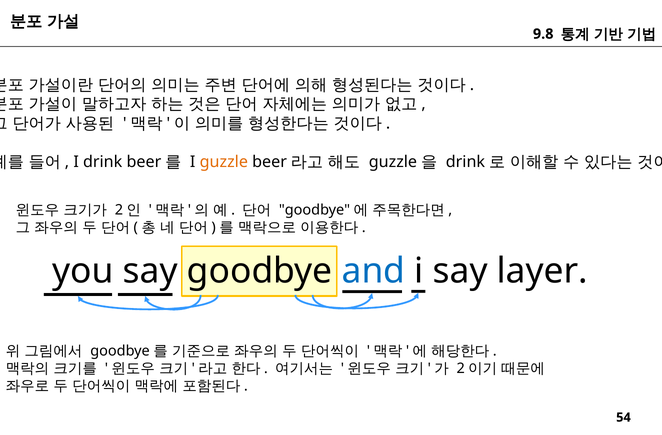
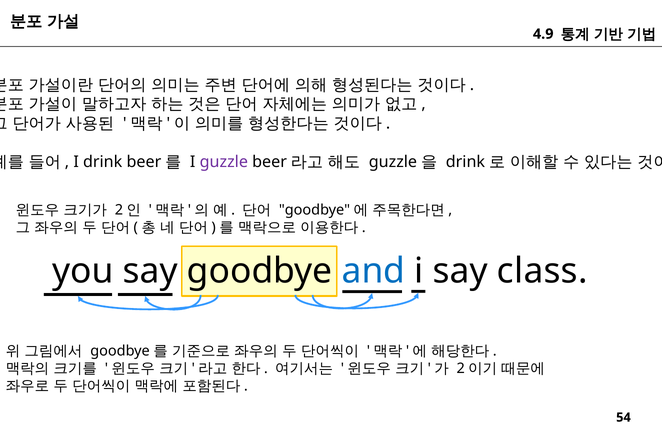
9.8: 9.8 -> 4.9
guzzle colour: orange -> purple
layer: layer -> class
